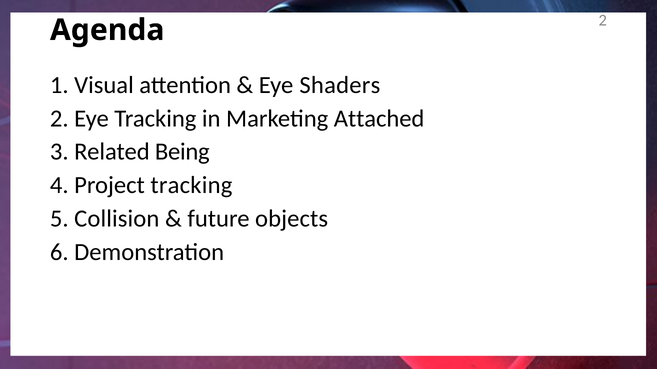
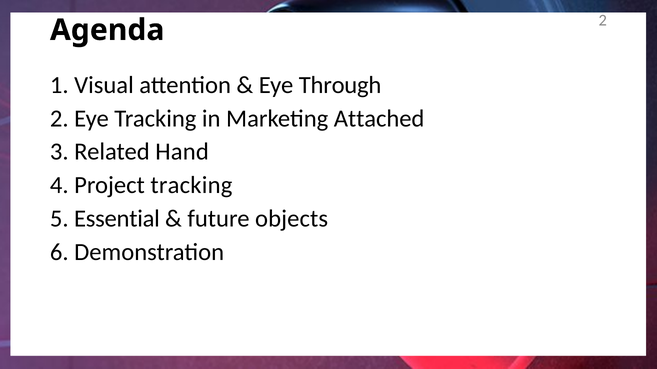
Shaders: Shaders -> Through
Being: Being -> Hand
Collision: Collision -> Essential
